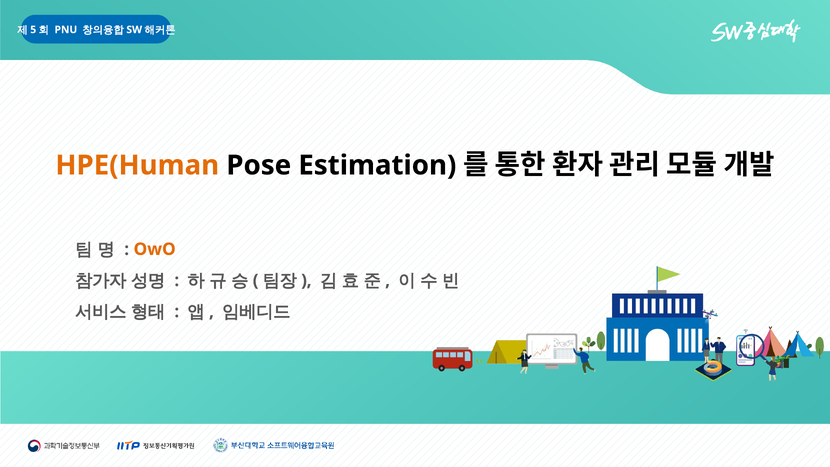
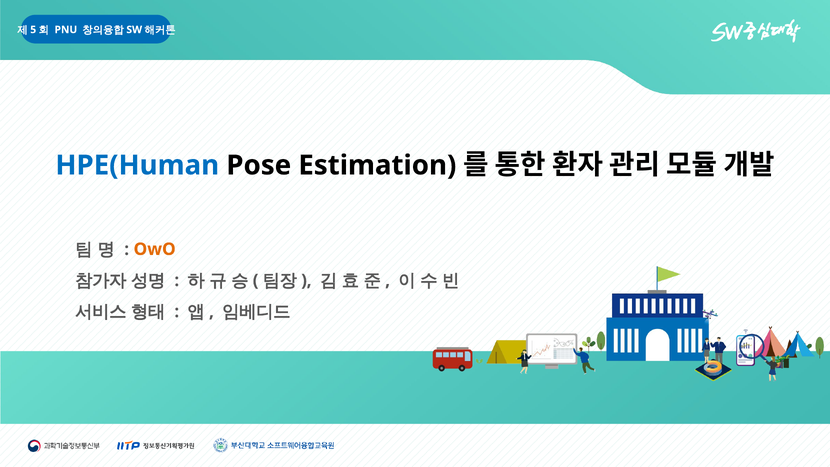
HPE(Human colour: orange -> blue
